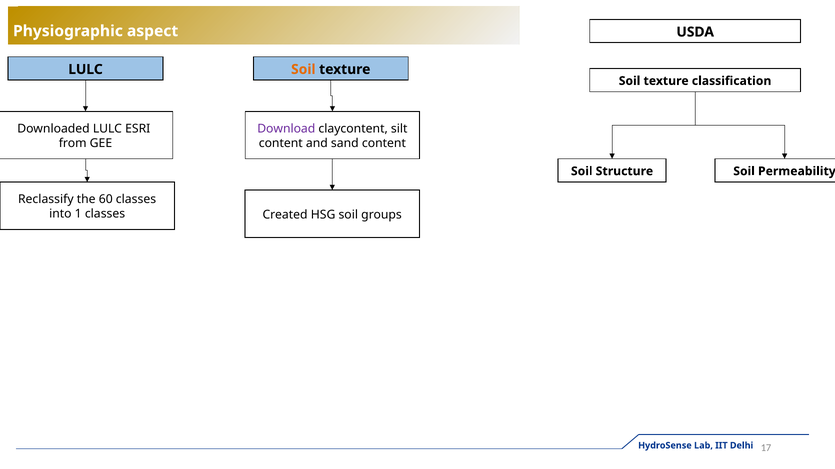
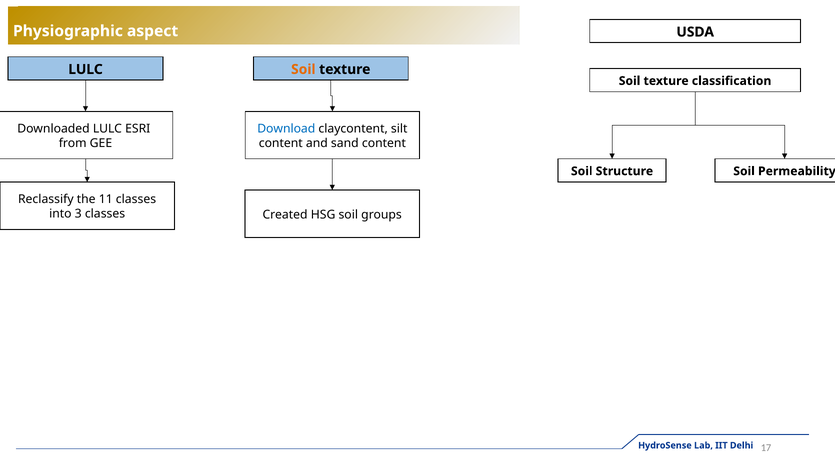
Download colour: purple -> blue
60: 60 -> 11
1: 1 -> 3
